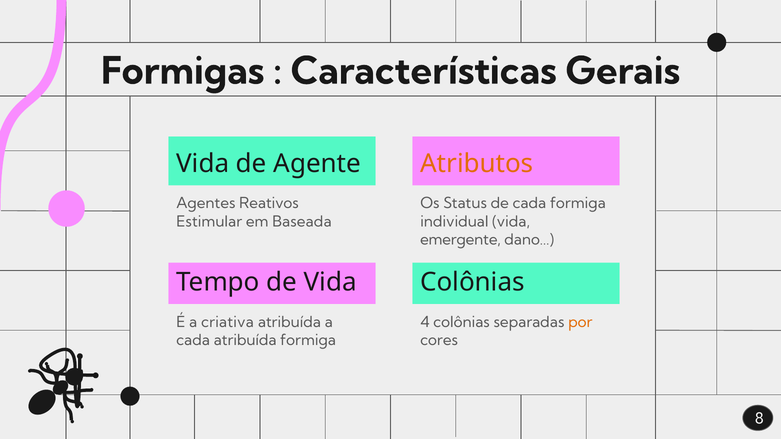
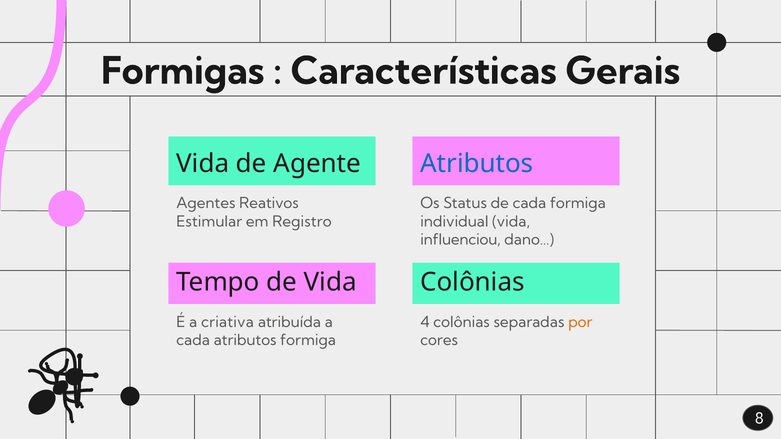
Atributos at (477, 164) colour: orange -> blue
Baseada: Baseada -> Registro
emergente: emergente -> influenciou
cada atribuída: atribuída -> atributos
